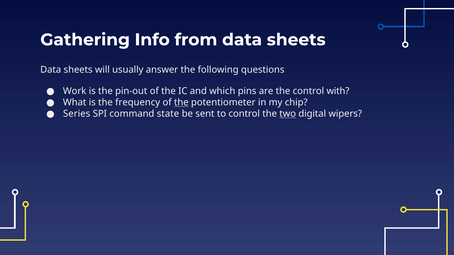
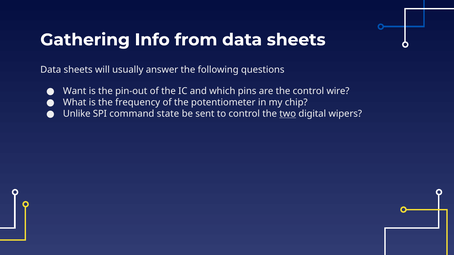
Work: Work -> Want
with: with -> wire
the at (181, 103) underline: present -> none
Series: Series -> Unlike
